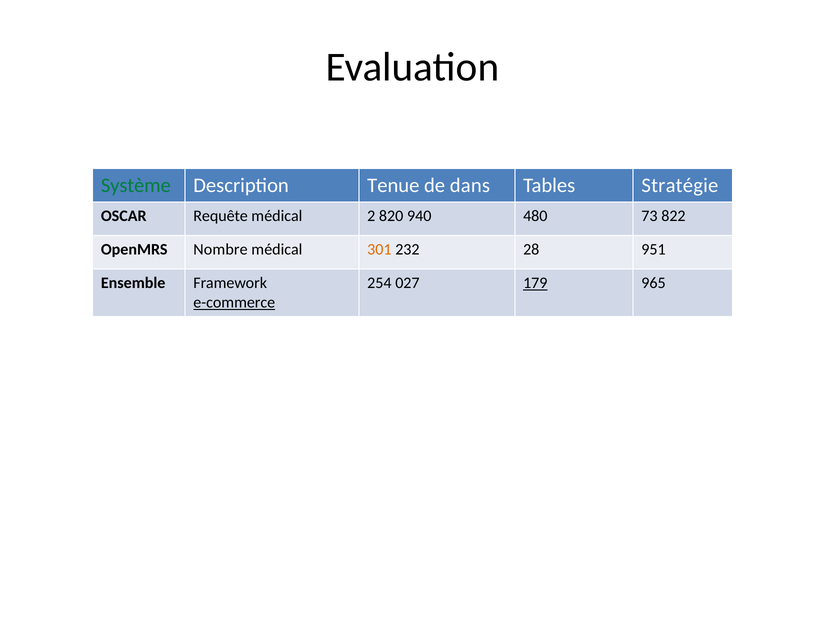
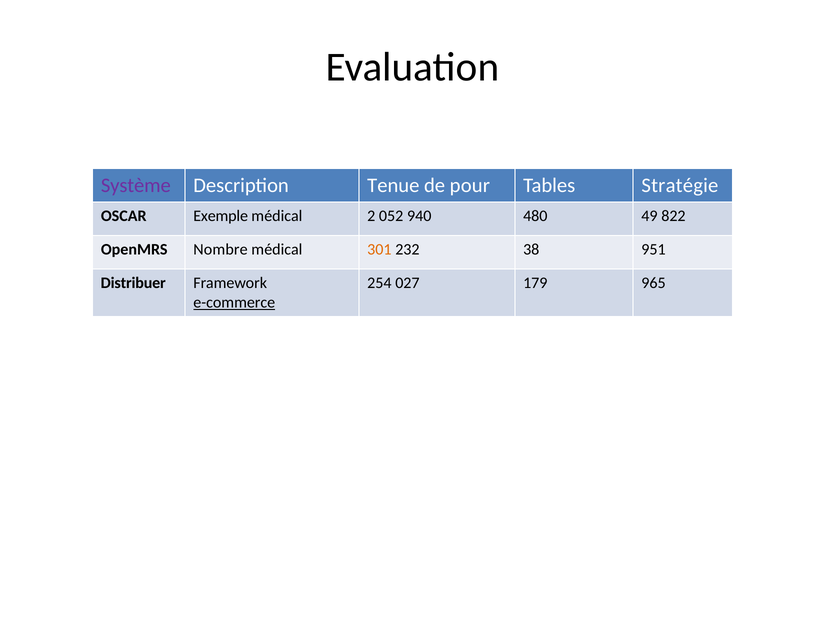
Système colour: green -> purple
dans: dans -> pour
Requête: Requête -> Exemple
820: 820 -> 052
73: 73 -> 49
28: 28 -> 38
Ensemble: Ensemble -> Distribuer
179 underline: present -> none
